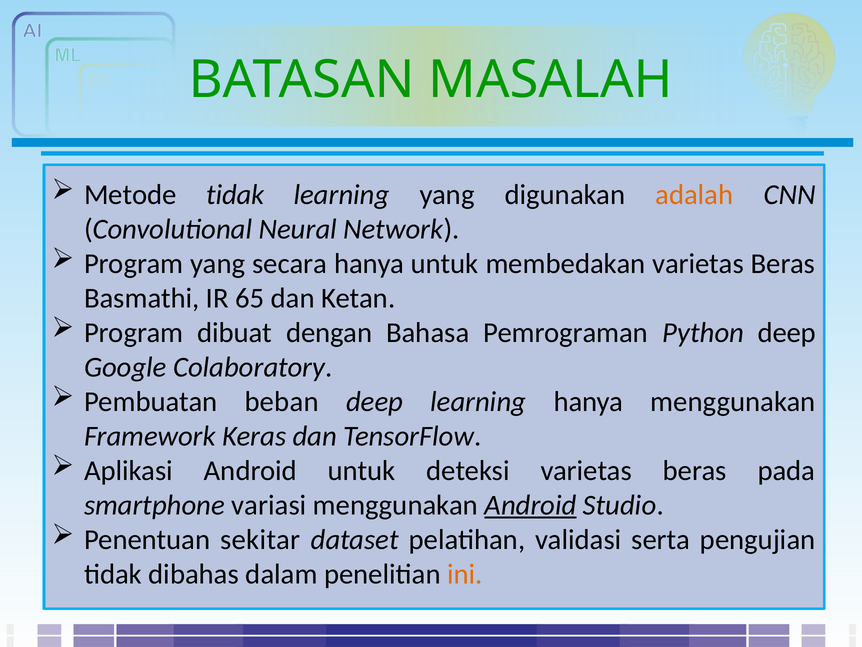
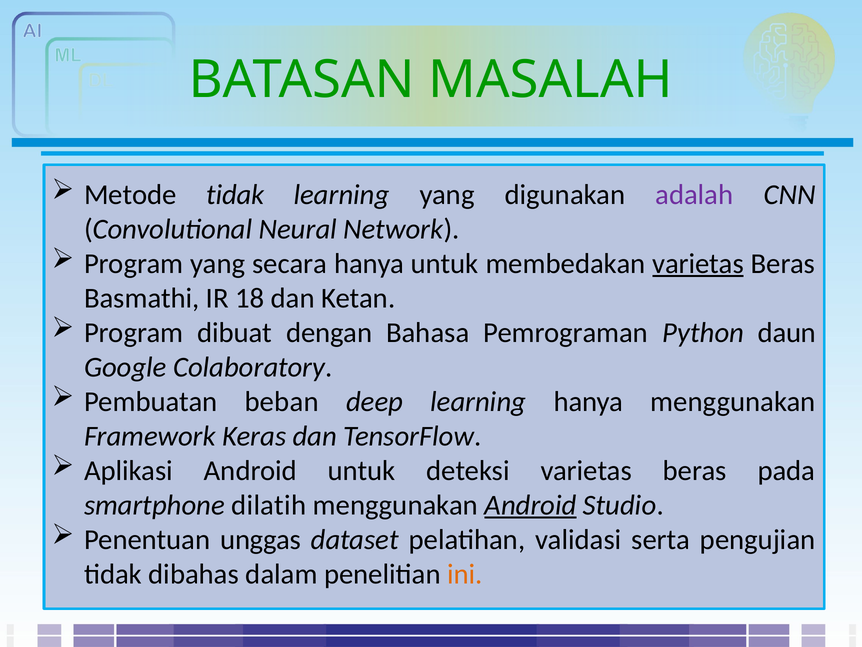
adalah colour: orange -> purple
varietas at (698, 263) underline: none -> present
65: 65 -> 18
Python deep: deep -> daun
variasi: variasi -> dilatih
sekitar: sekitar -> unggas
